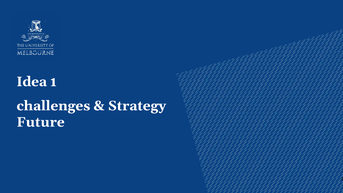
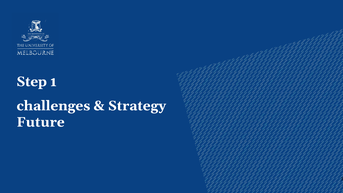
Idea: Idea -> Step
